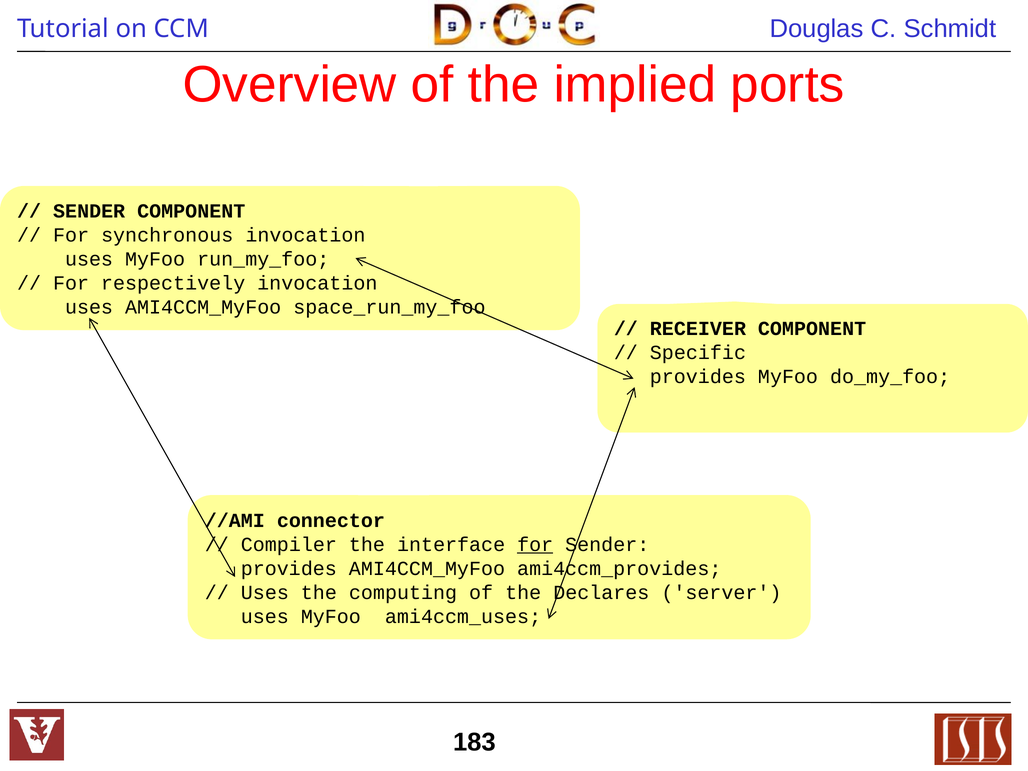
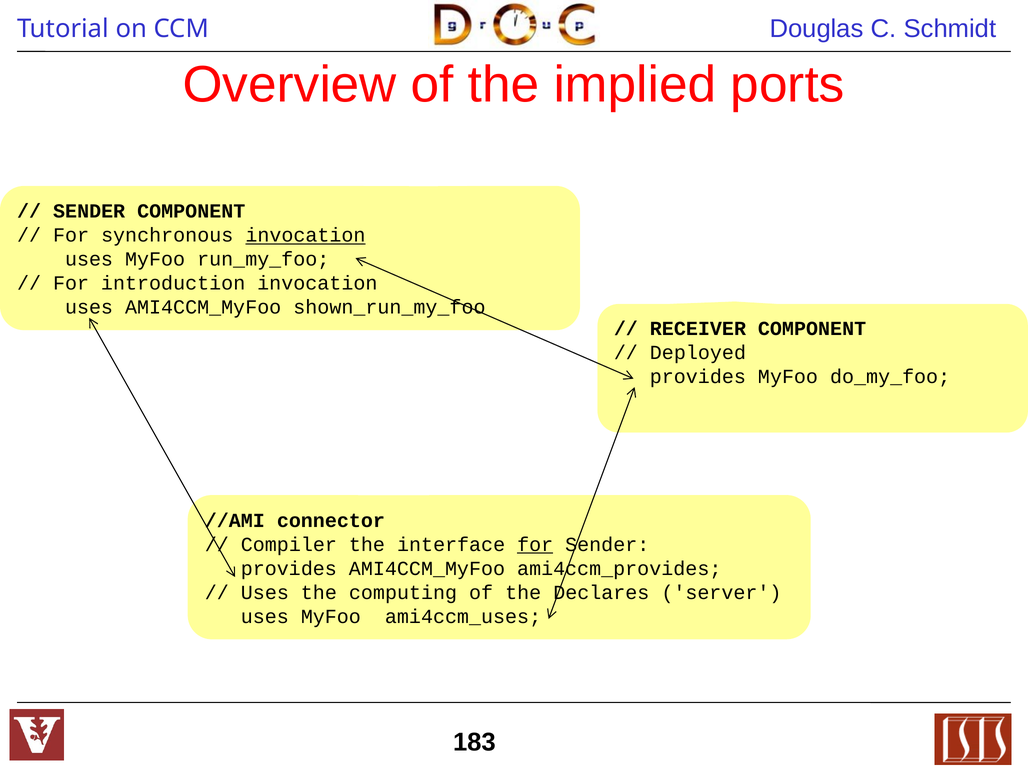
invocation at (305, 235) underline: none -> present
respectively: respectively -> introduction
space_run_my_foo: space_run_my_foo -> shown_run_my_foo
Specific: Specific -> Deployed
